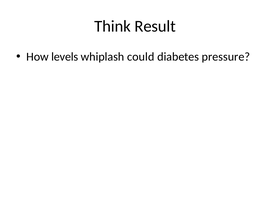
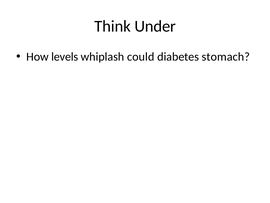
Result: Result -> Under
pressure: pressure -> stomach
